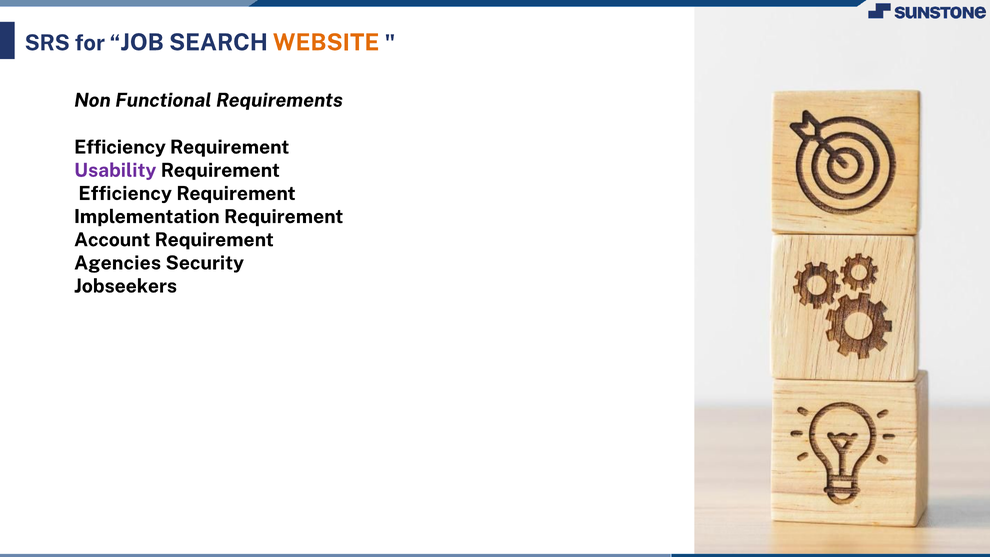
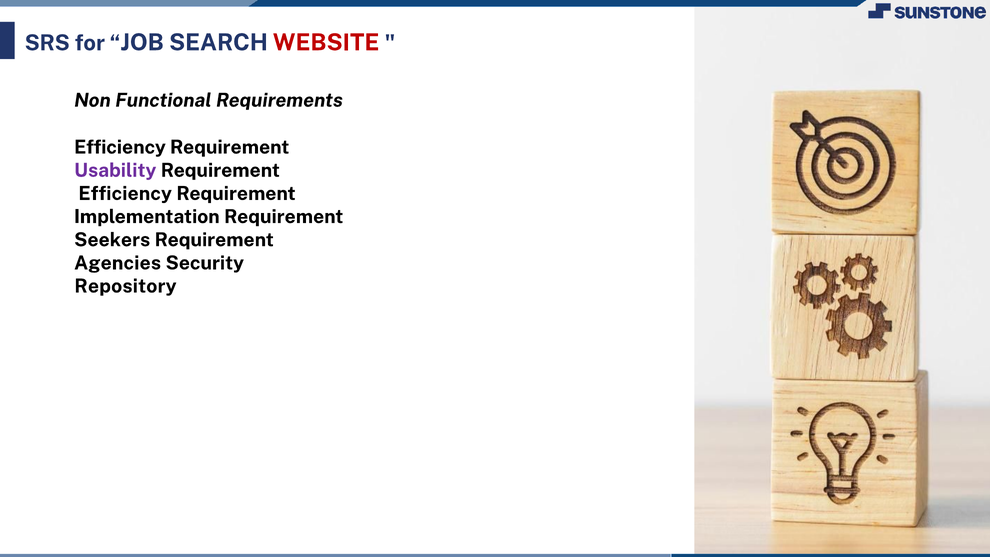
WEBSITE colour: orange -> red
Account: Account -> Seekers
Jobseekers: Jobseekers -> Repository
